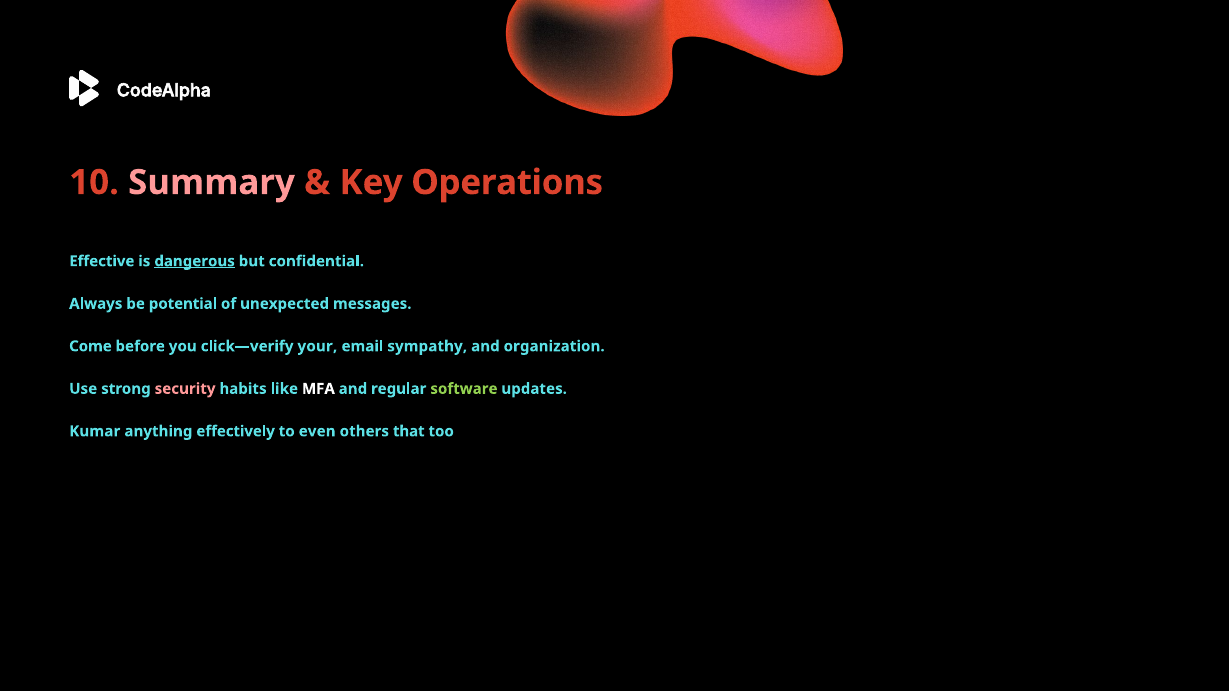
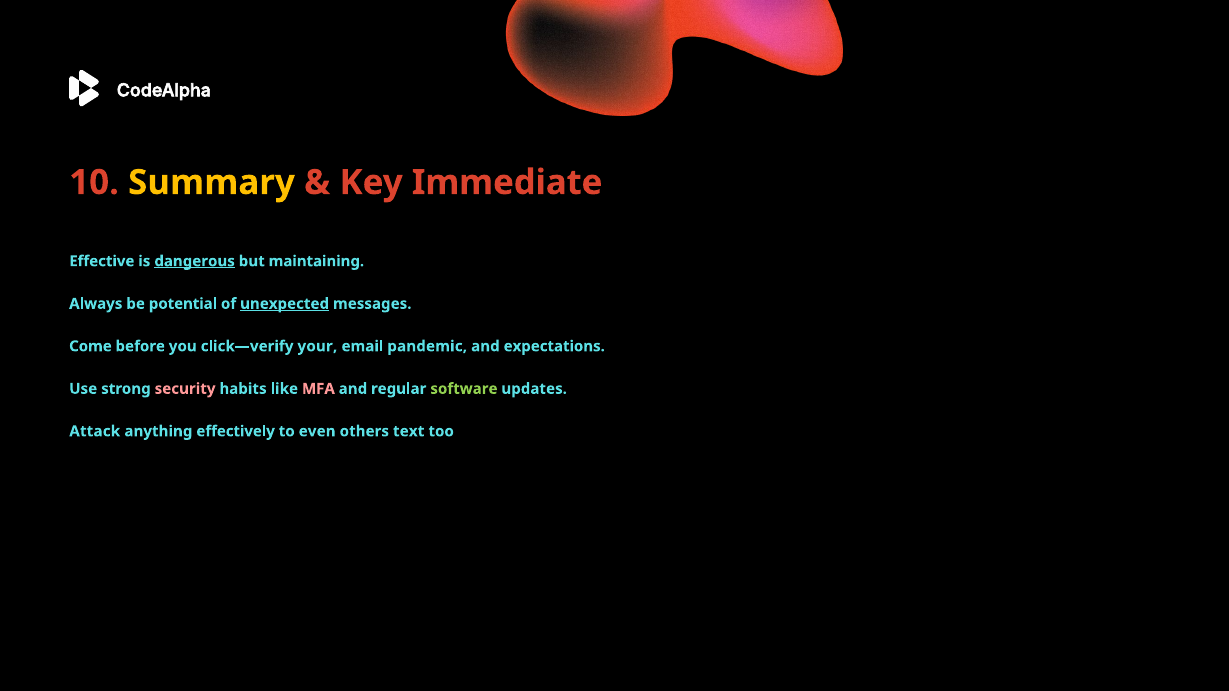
Summary colour: pink -> yellow
Operations: Operations -> Immediate
confidential: confidential -> maintaining
unexpected underline: none -> present
sympathy: sympathy -> pandemic
organization: organization -> expectations
MFA colour: white -> pink
Kumar: Kumar -> Attack
that: that -> text
